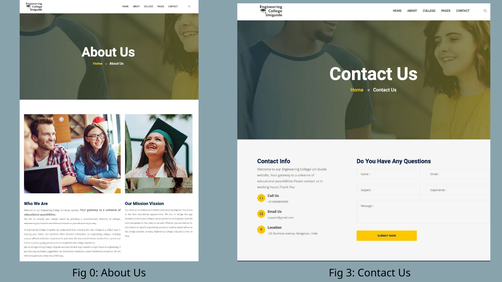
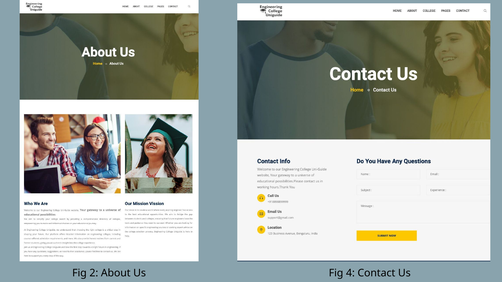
0: 0 -> 2
3: 3 -> 4
